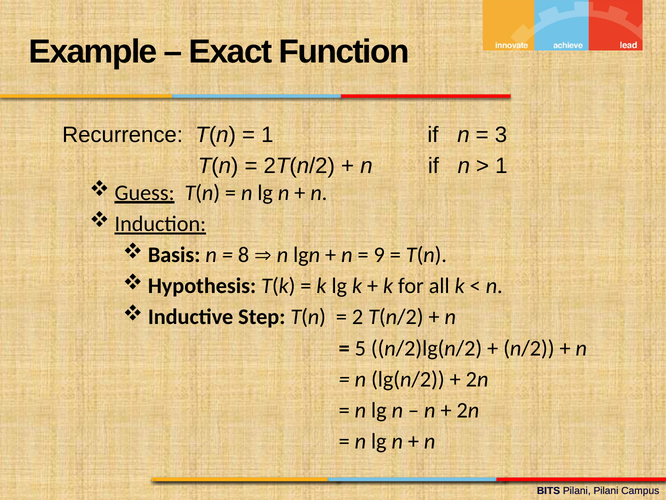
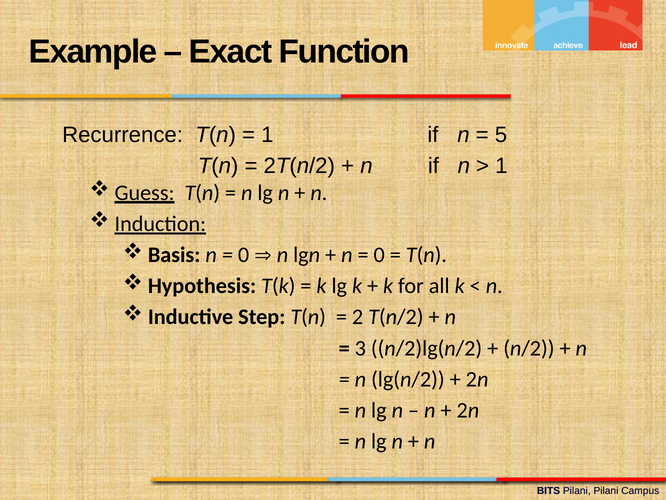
3: 3 -> 5
8 at (244, 255): 8 -> 0
9 at (379, 255): 9 -> 0
5: 5 -> 3
